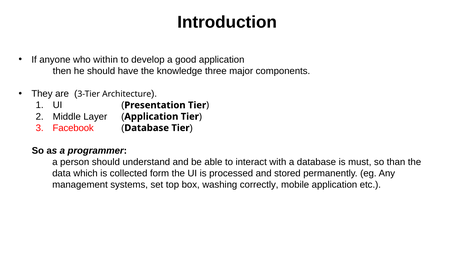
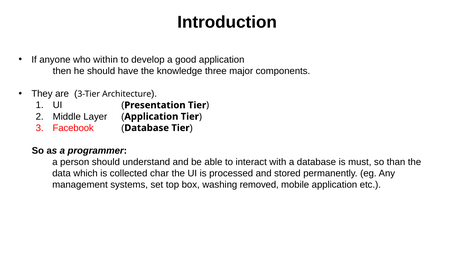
form: form -> char
correctly: correctly -> removed
